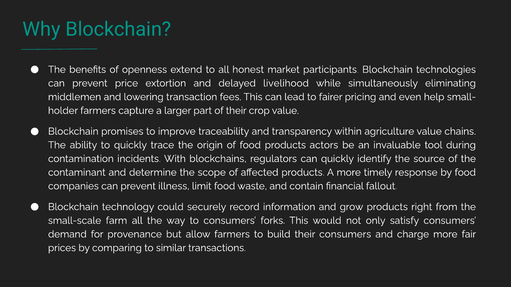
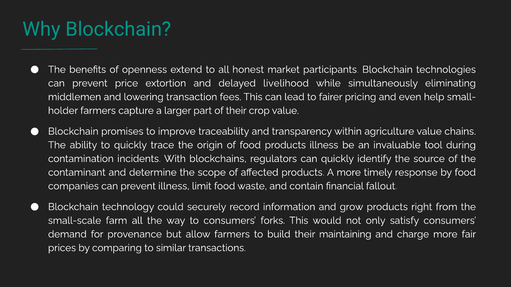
products actors: actors -> illness
their consumers: consumers -> maintaining
